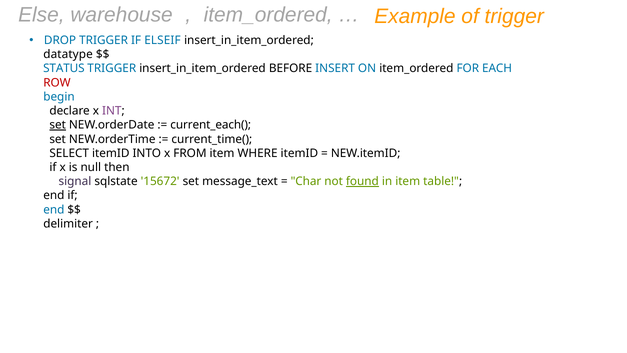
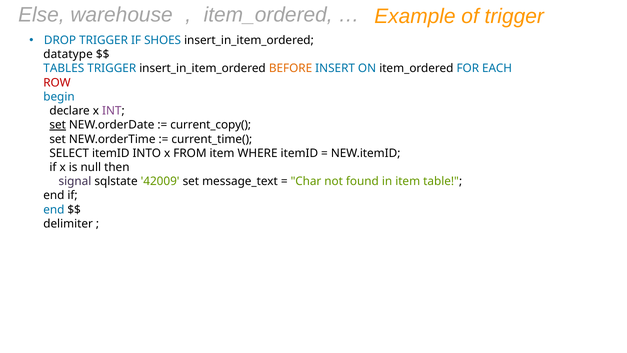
ELSEIF: ELSEIF -> SHOES
STATUS: STATUS -> TABLES
BEFORE colour: black -> orange
current_each(: current_each( -> current_copy(
15672: 15672 -> 42009
found underline: present -> none
